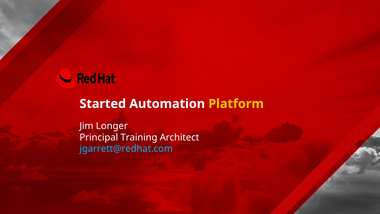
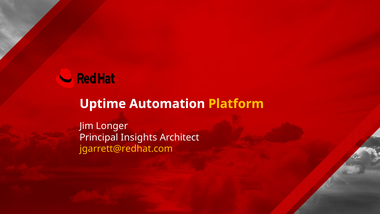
Started: Started -> Uptime
Training: Training -> Insights
jgarrett@redhat.com colour: light blue -> yellow
